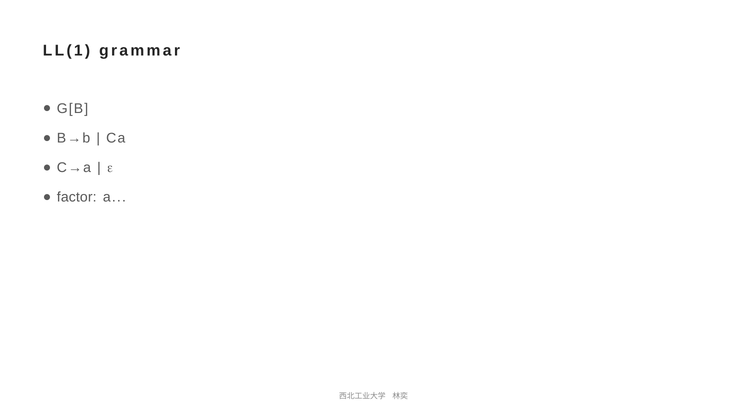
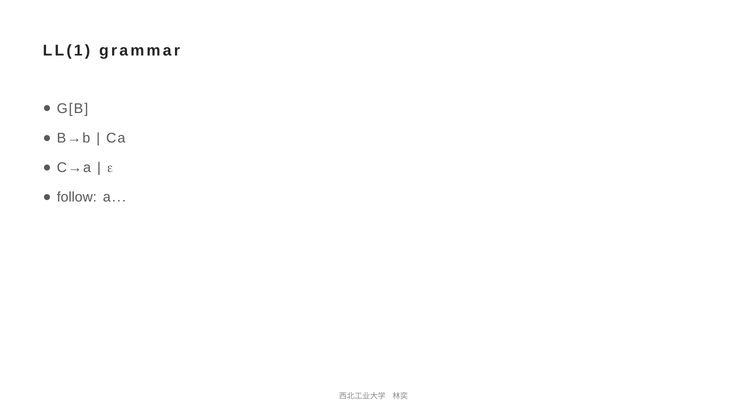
factor: factor -> follow
